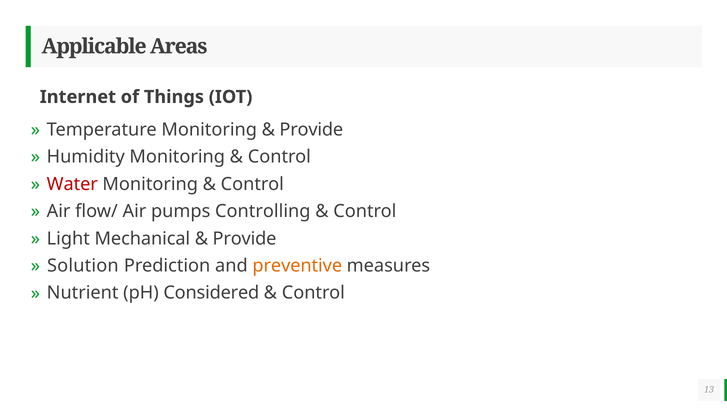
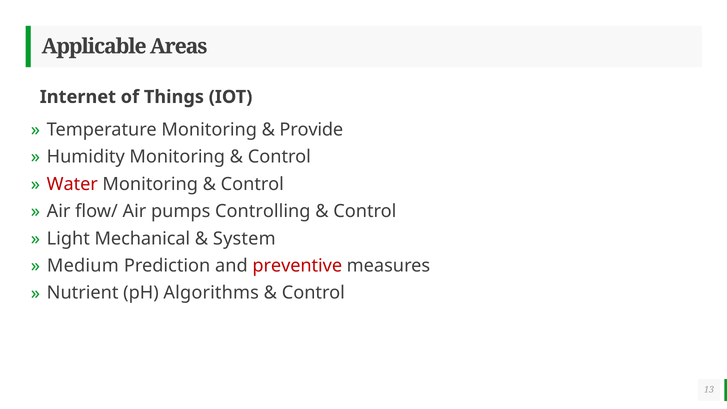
Provide at (245, 239): Provide -> System
Solution: Solution -> Medium
preventive colour: orange -> red
Considered: Considered -> Algorithms
